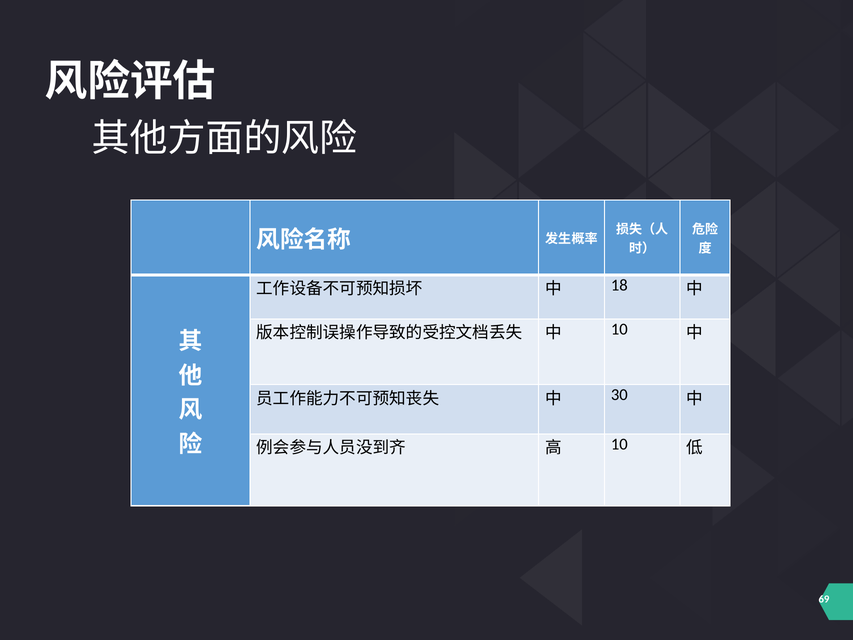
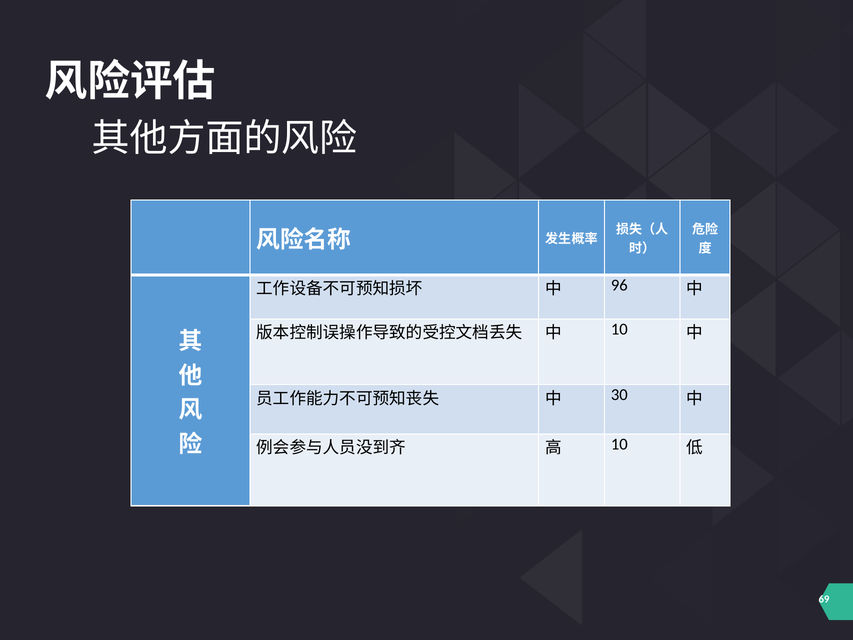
18: 18 -> 96
